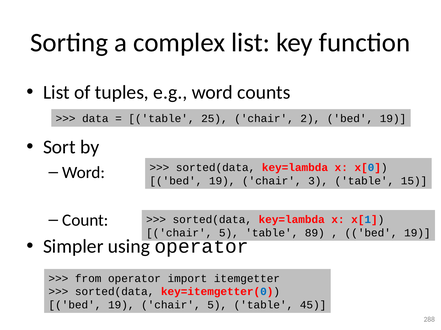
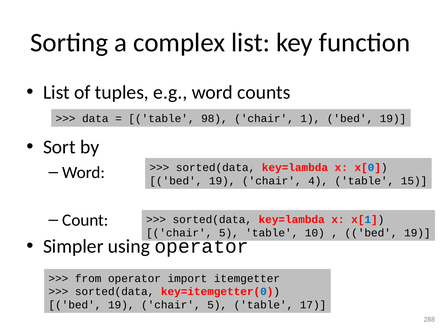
25: 25 -> 98
2: 2 -> 1
3: 3 -> 4
89: 89 -> 10
45: 45 -> 17
